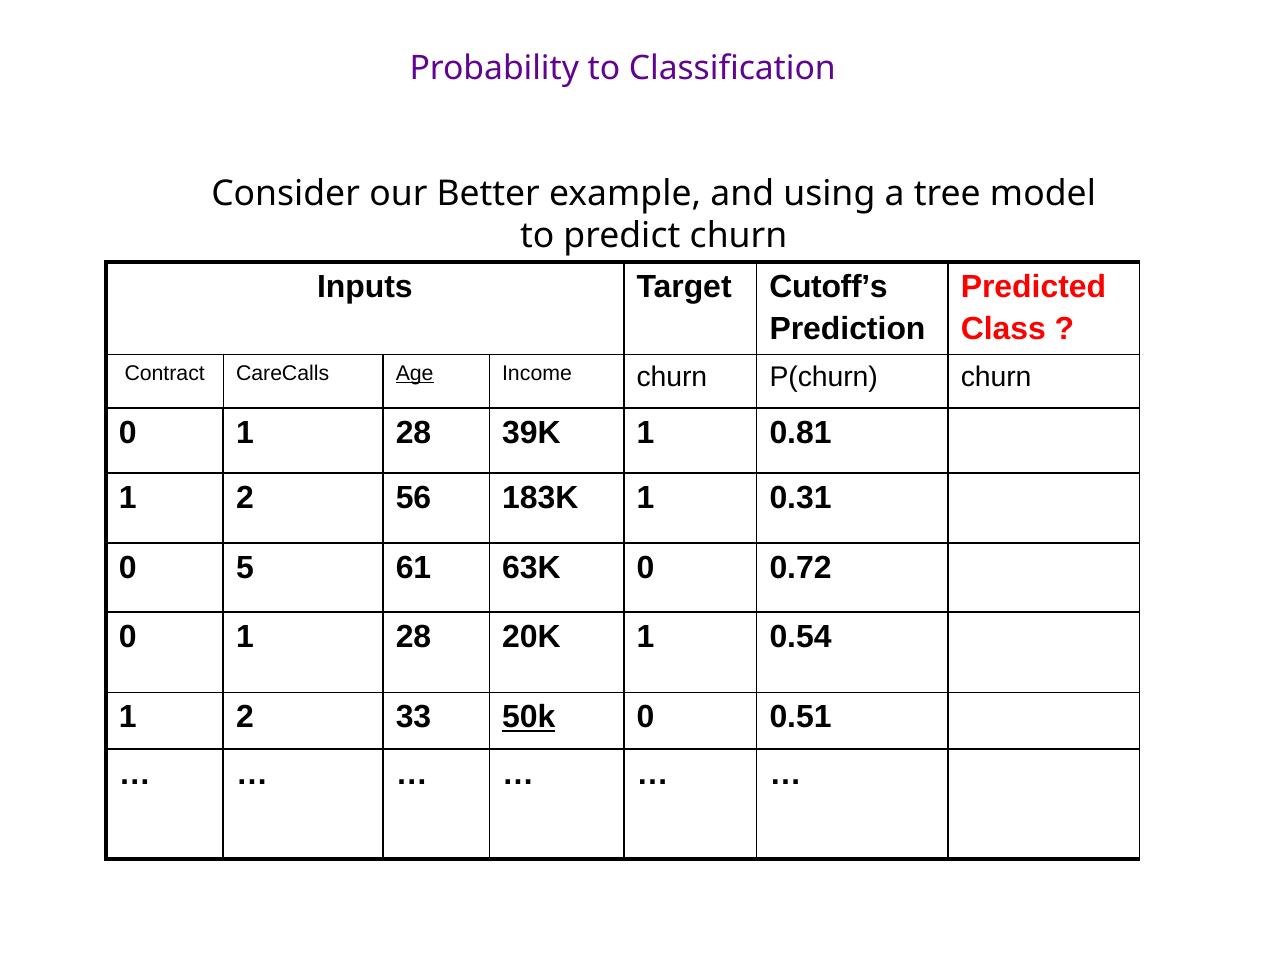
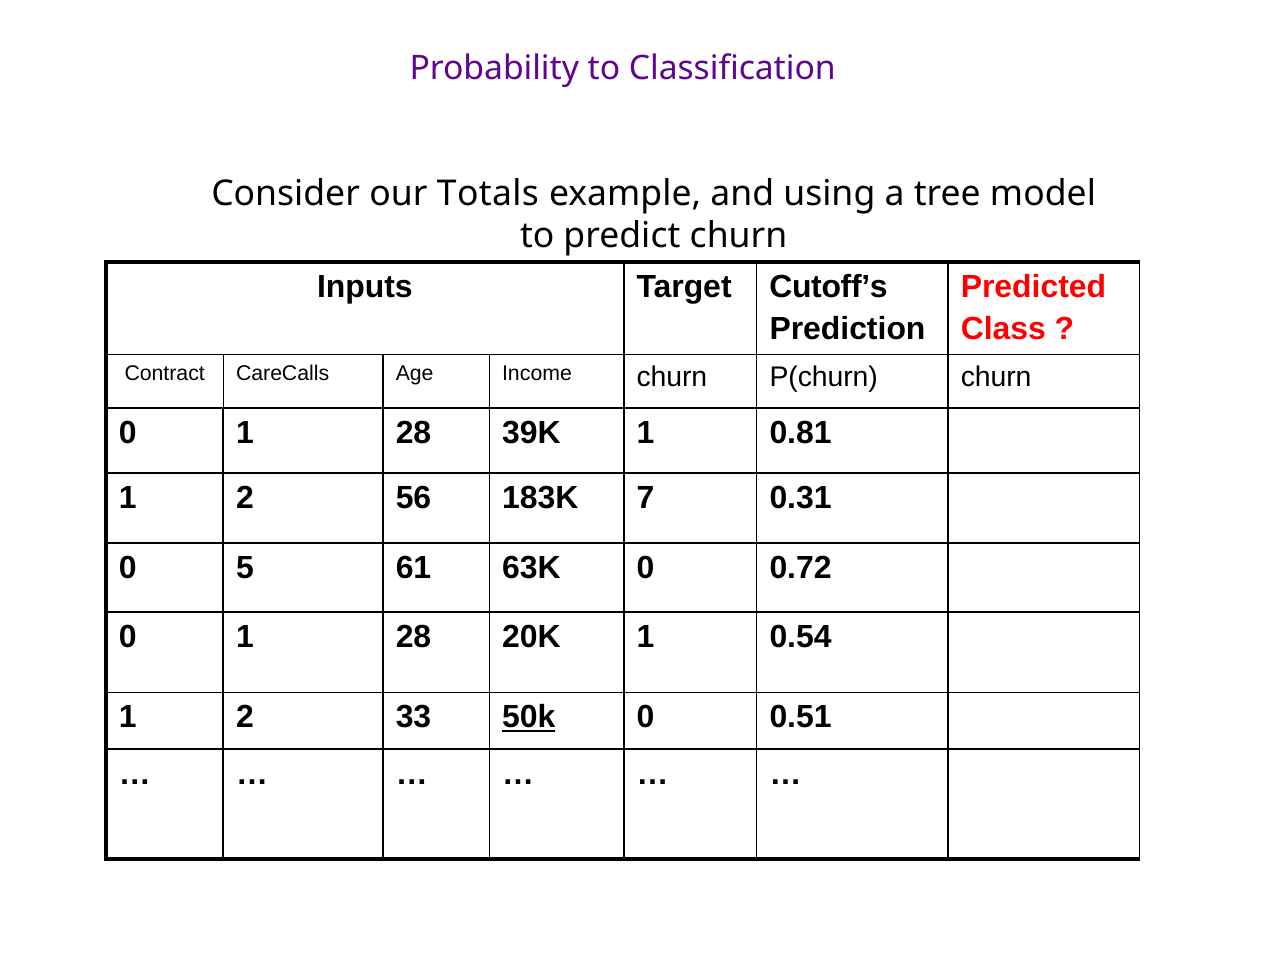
Better: Better -> Totals
Age underline: present -> none
183K 1: 1 -> 7
